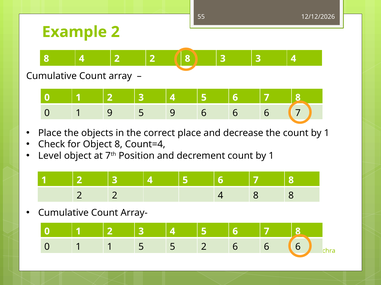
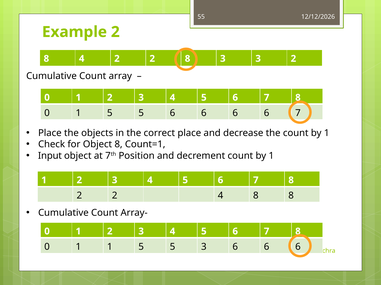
3 3 4: 4 -> 2
0 1 9: 9 -> 5
9 at (172, 113): 9 -> 6
Count=4: Count=4 -> Count=1
Level: Level -> Input
5 2: 2 -> 3
